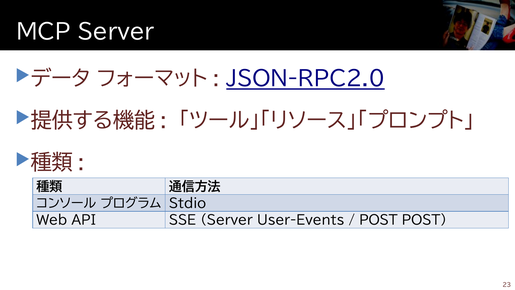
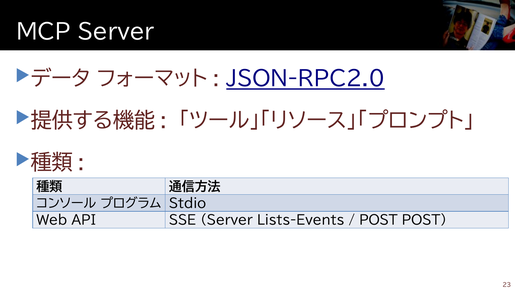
User-Events: User-Events -> Lists-Events
